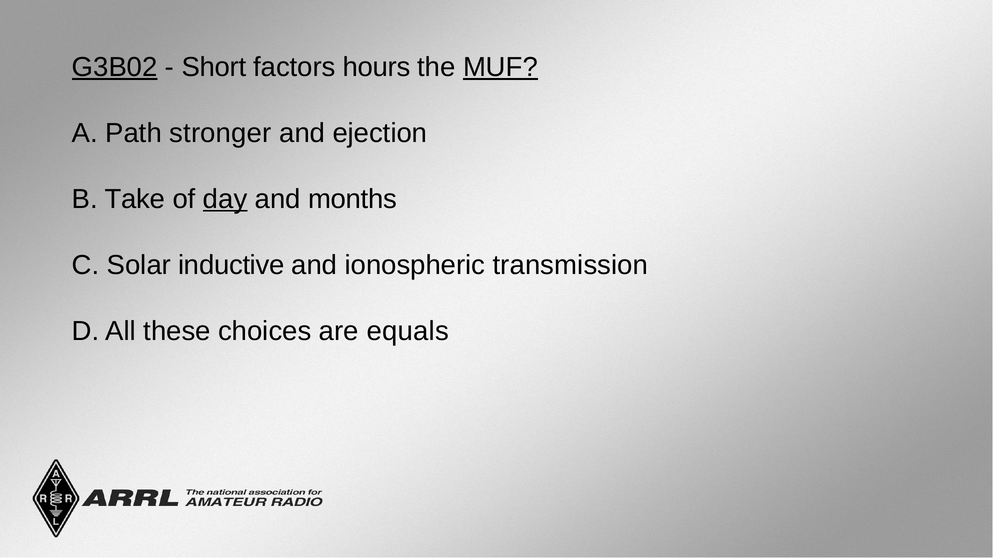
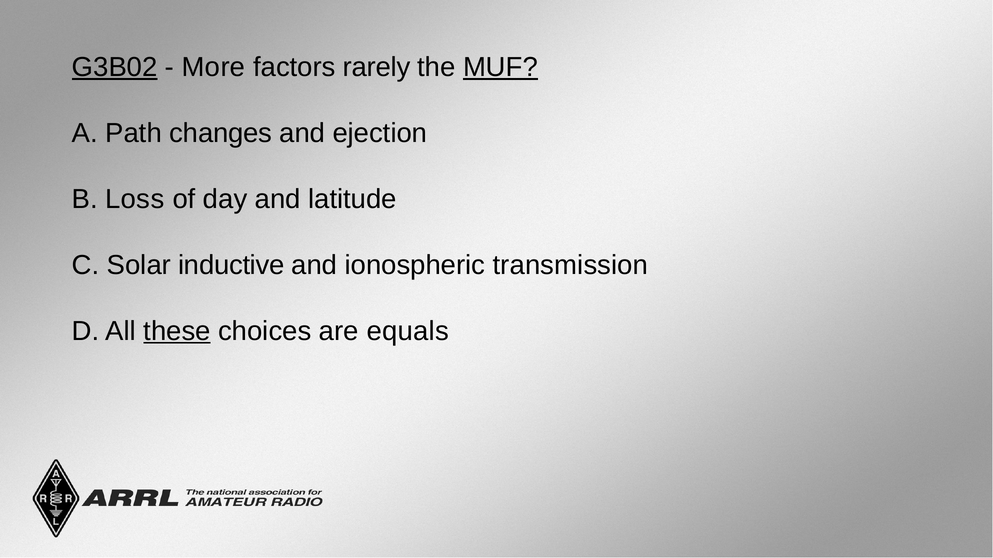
Short: Short -> More
hours: hours -> rarely
stronger: stronger -> changes
Take: Take -> Loss
day underline: present -> none
months: months -> latitude
these underline: none -> present
